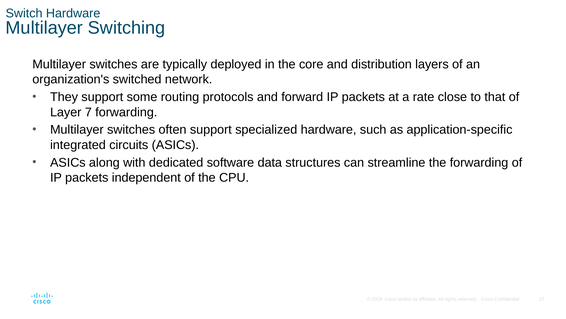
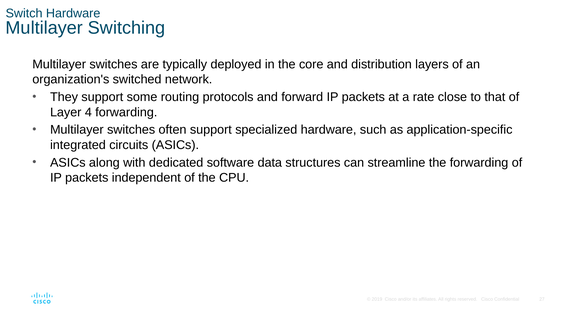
7: 7 -> 4
